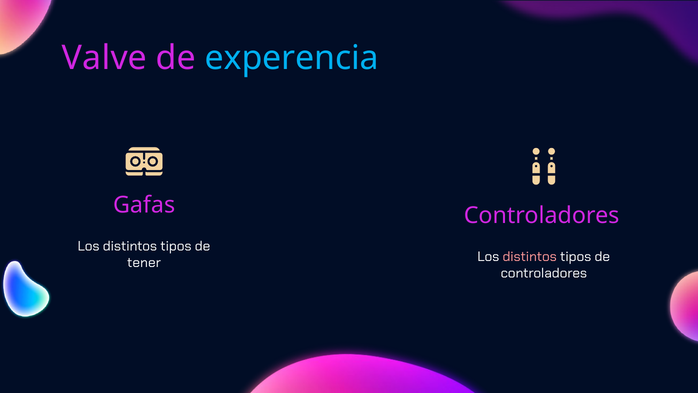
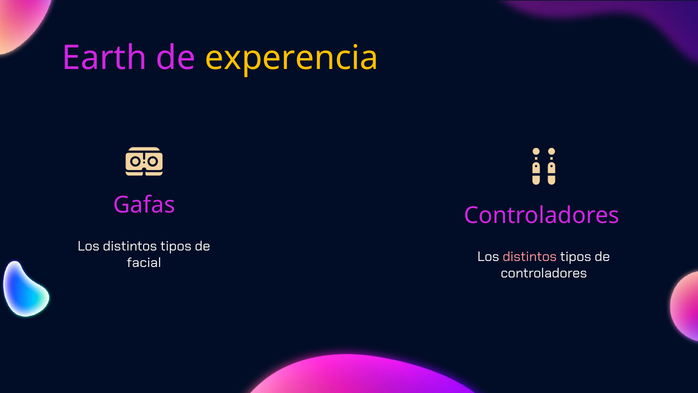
Valve: Valve -> Earth
experencia colour: light blue -> yellow
tener: tener -> facial
